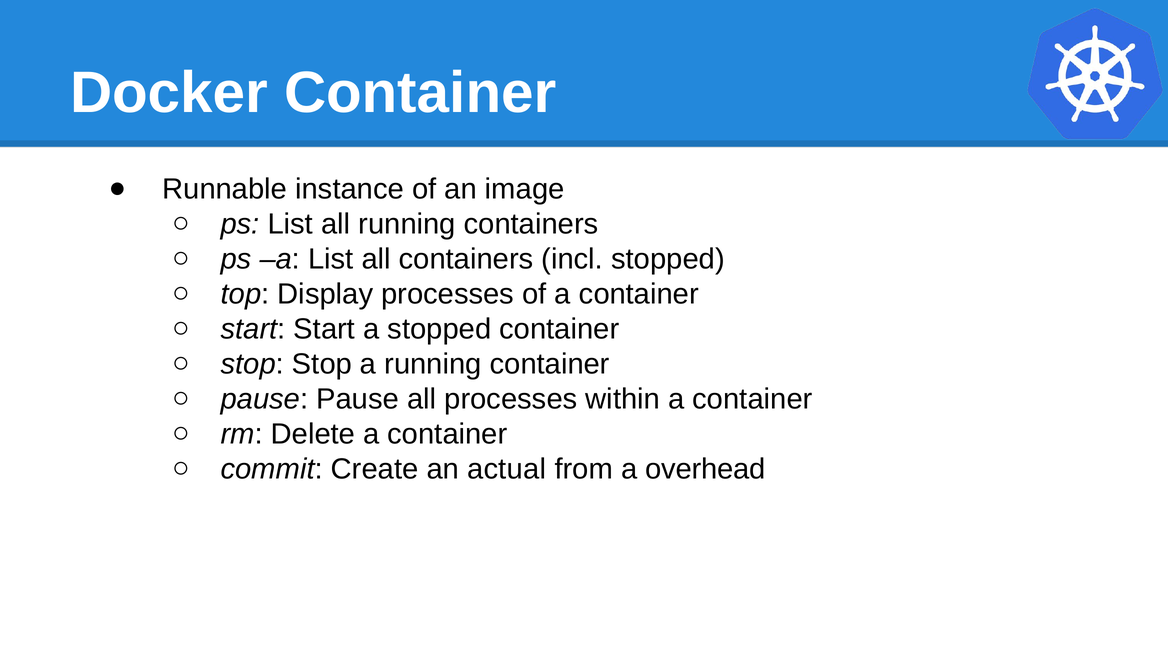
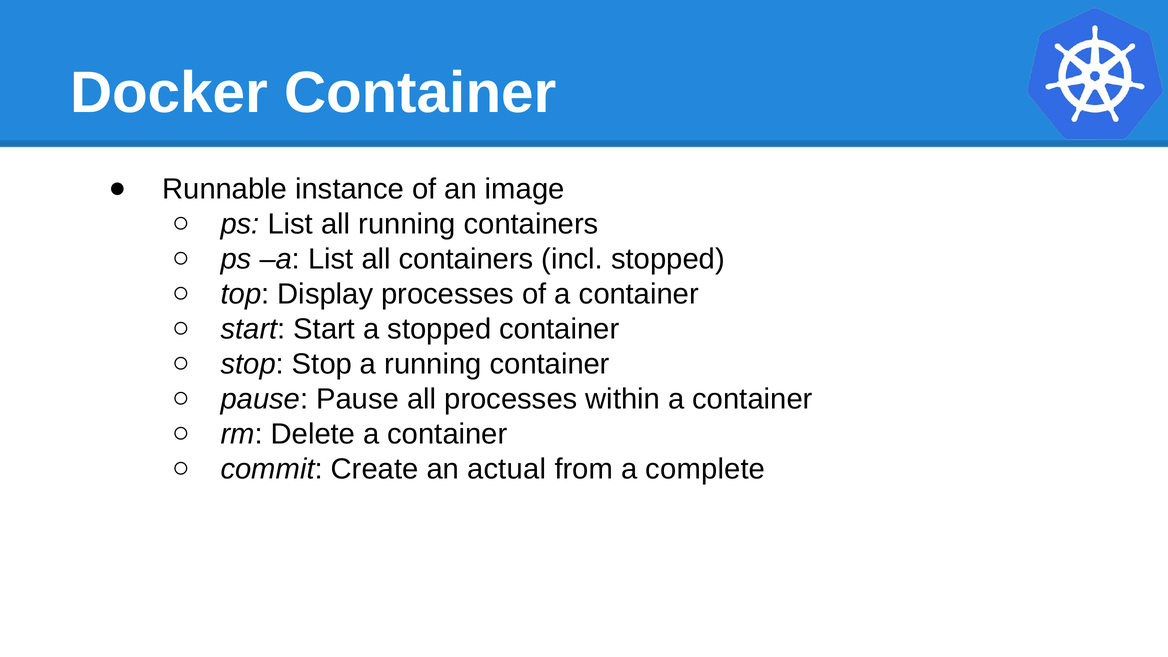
overhead: overhead -> complete
